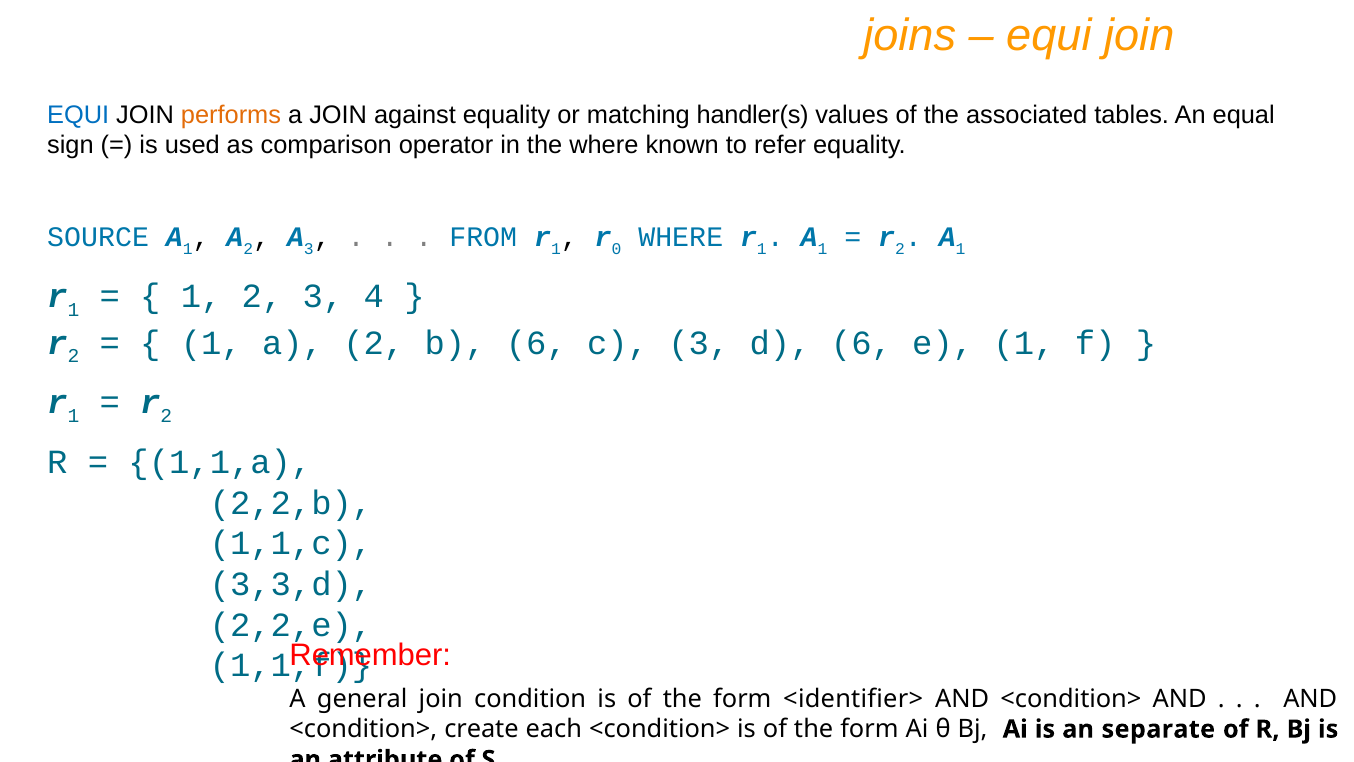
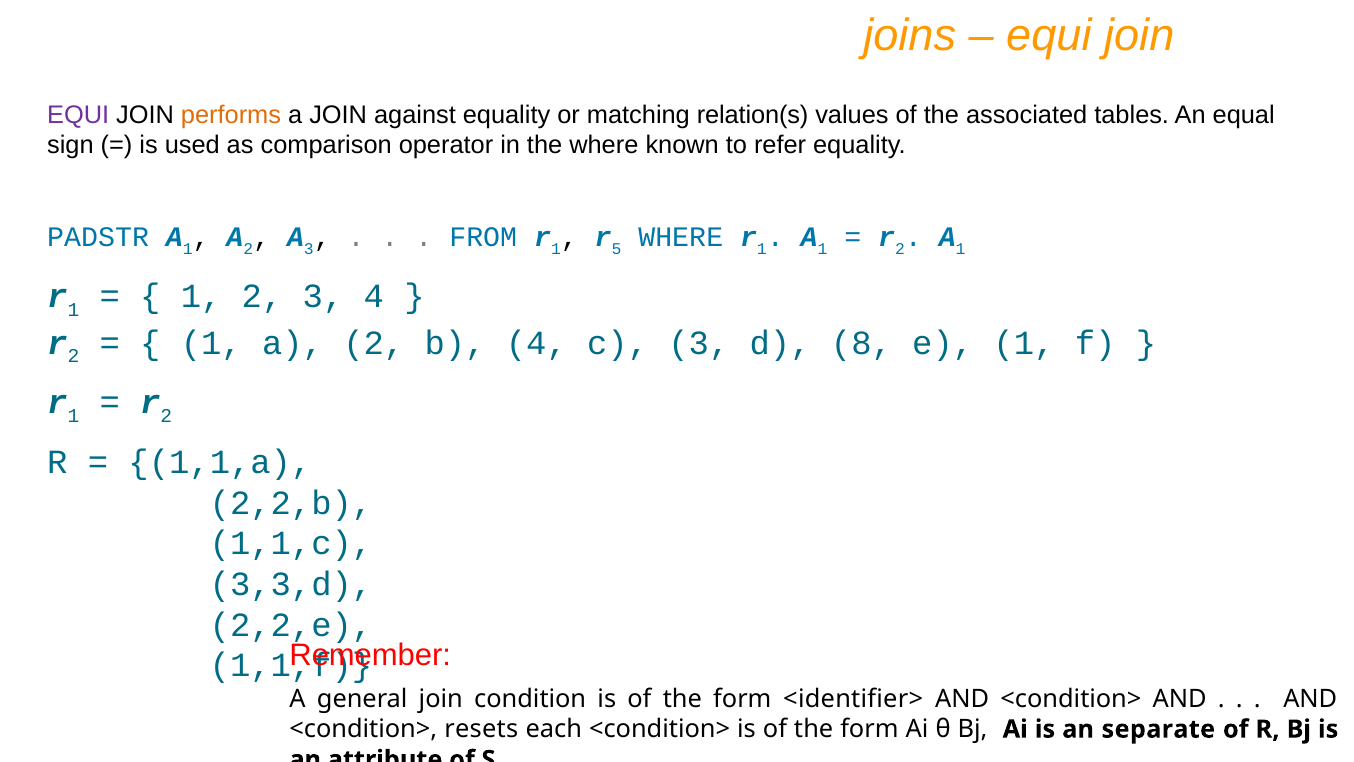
EQUI at (78, 115) colour: blue -> purple
handler(s: handler(s -> relation(s
SOURCE: SOURCE -> PADSTR
0: 0 -> 5
b 6: 6 -> 4
d 6: 6 -> 8
create: create -> resets
